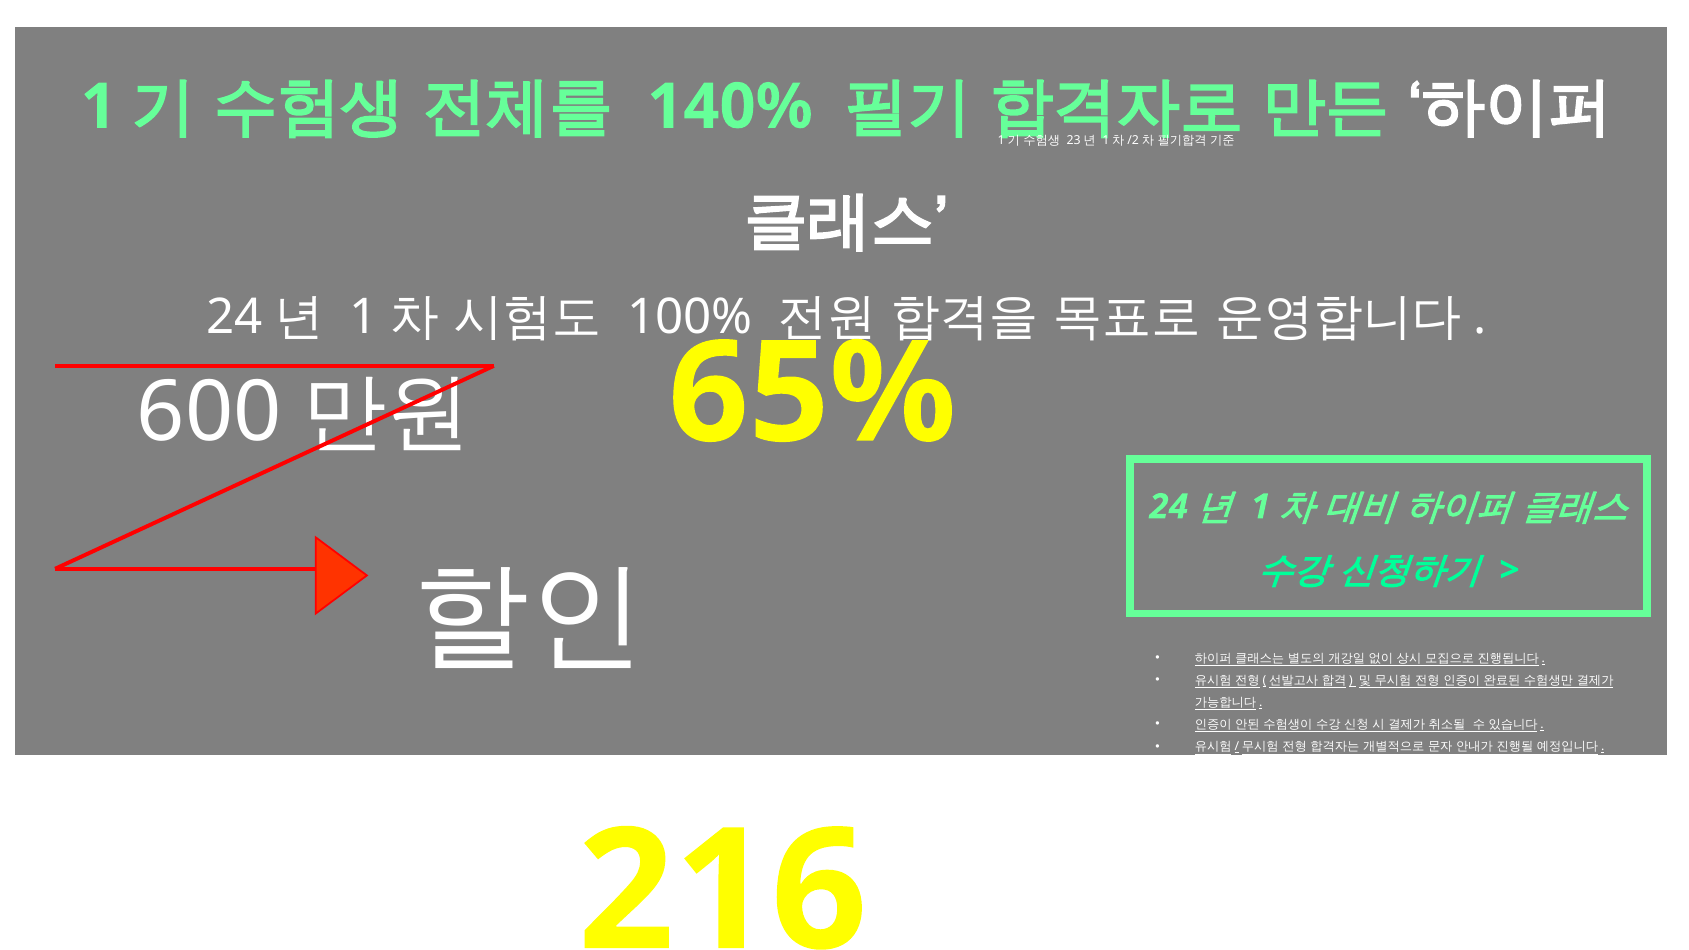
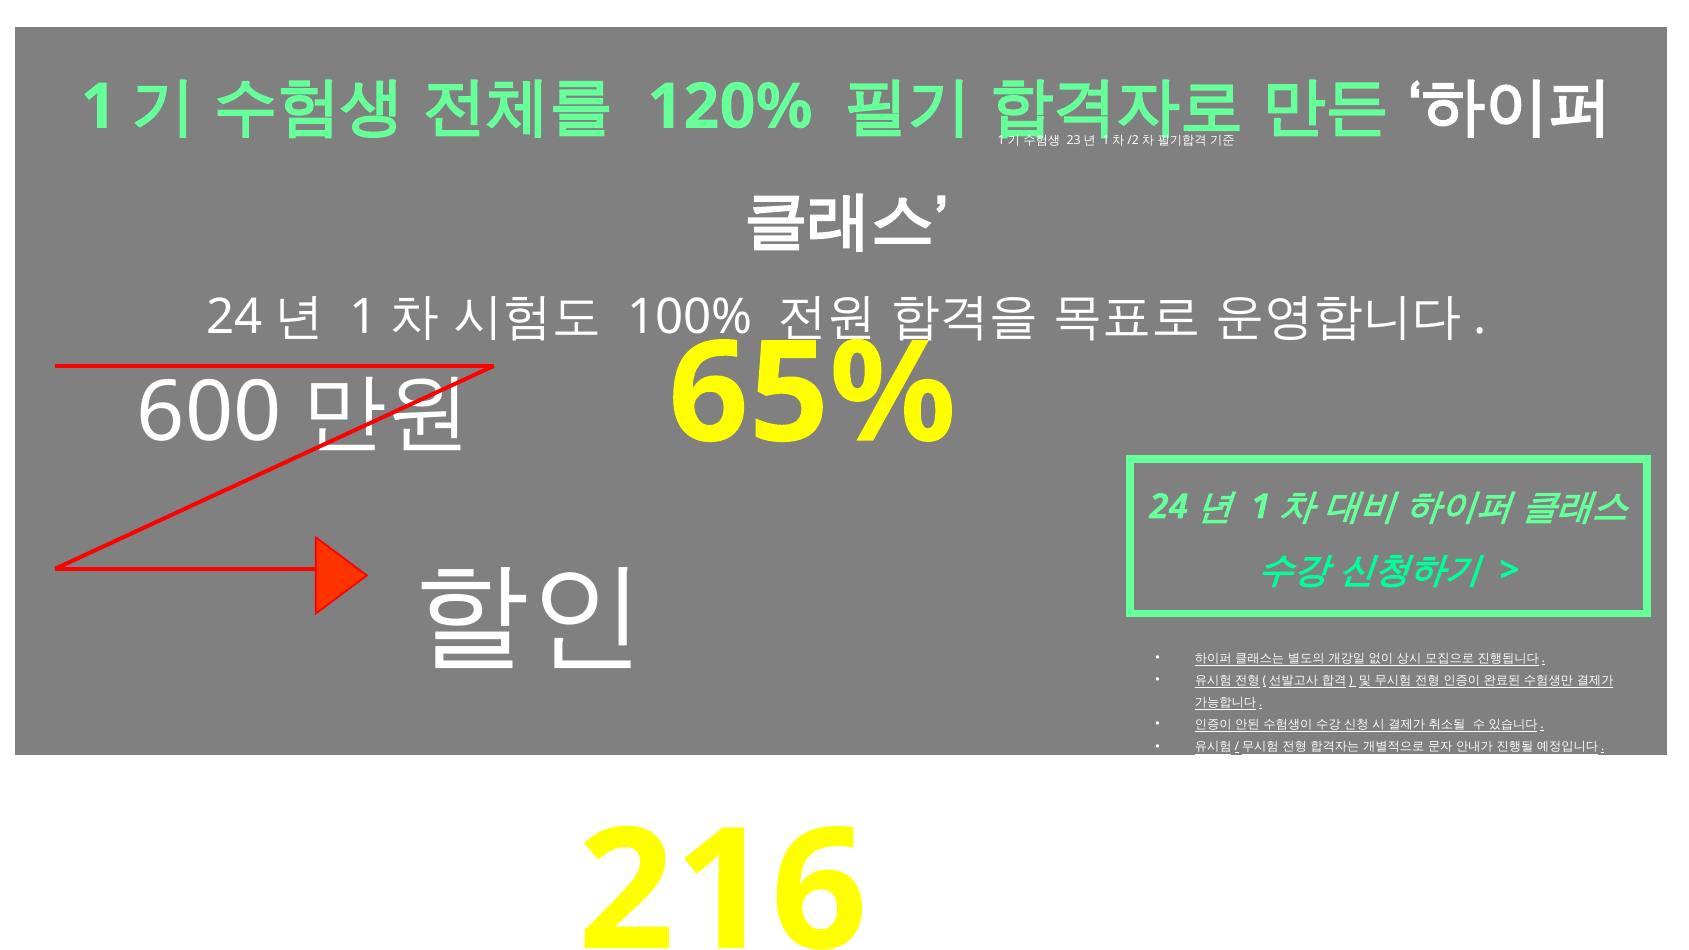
140%: 140% -> 120%
